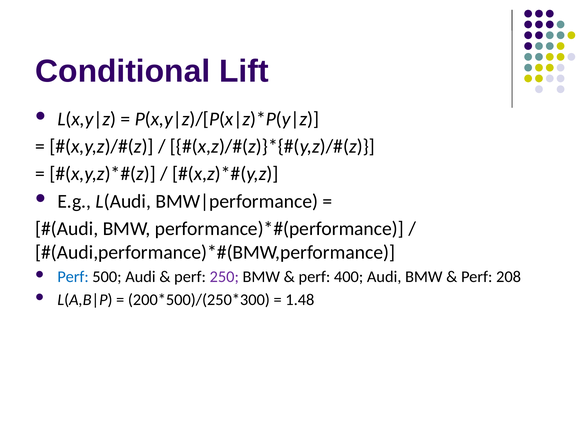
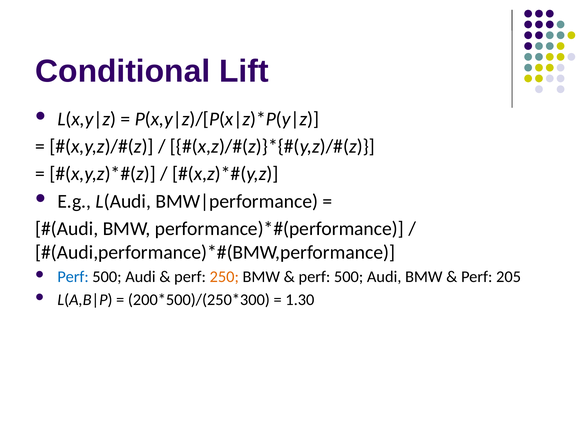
250 colour: purple -> orange
400 at (349, 277): 400 -> 500
208: 208 -> 205
1.48: 1.48 -> 1.30
